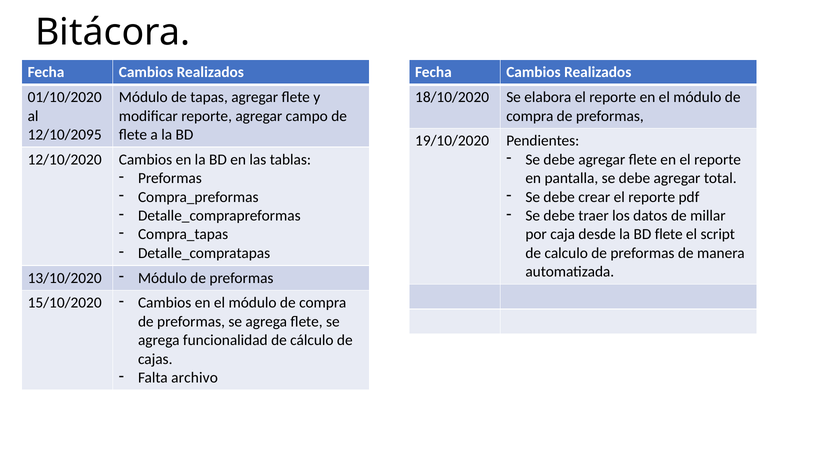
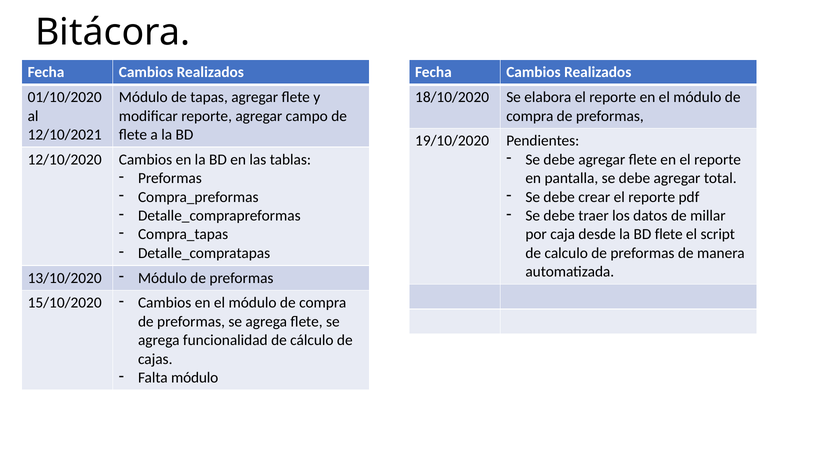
12/10/2095: 12/10/2095 -> 12/10/2021
Falta archivo: archivo -> módulo
